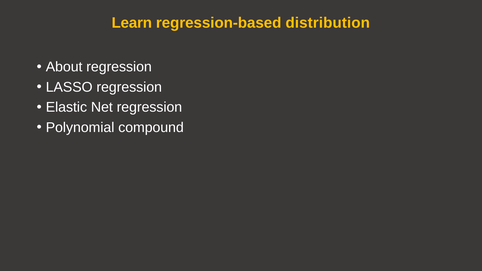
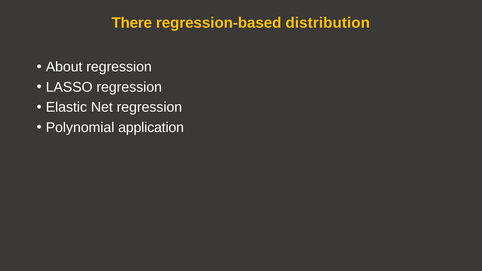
Learn: Learn -> There
compound: compound -> application
